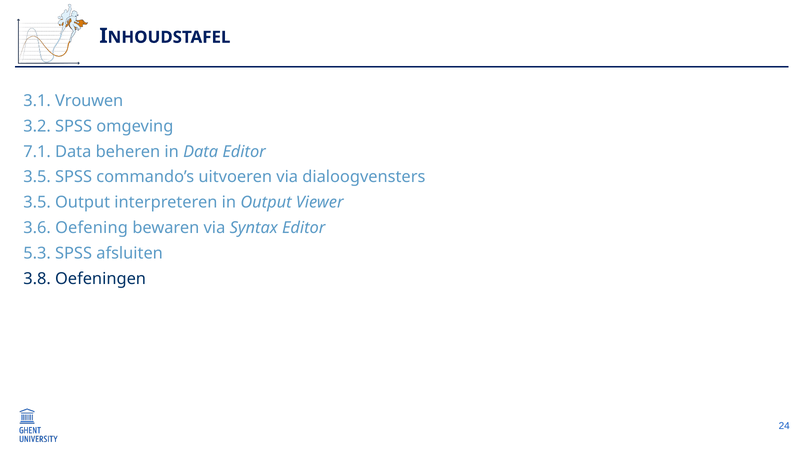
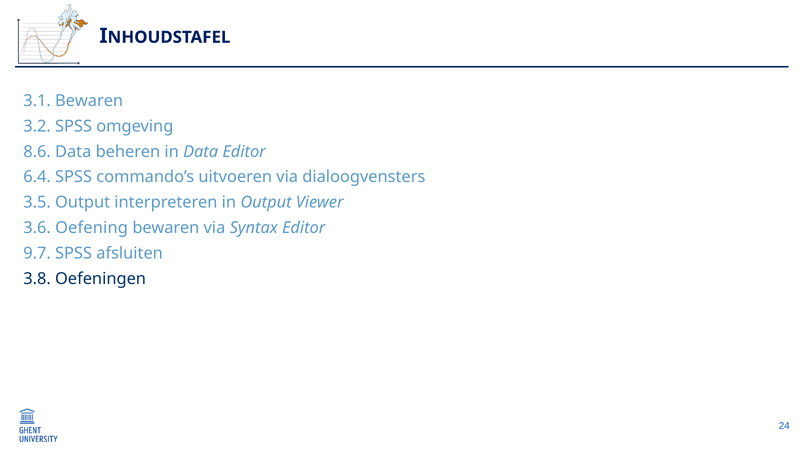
3.1 Vrouwen: Vrouwen -> Bewaren
7.1: 7.1 -> 8.6
3.5 at (37, 177): 3.5 -> 6.4
5.3: 5.3 -> 9.7
